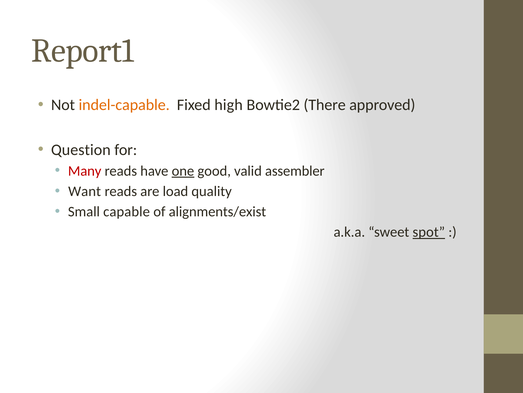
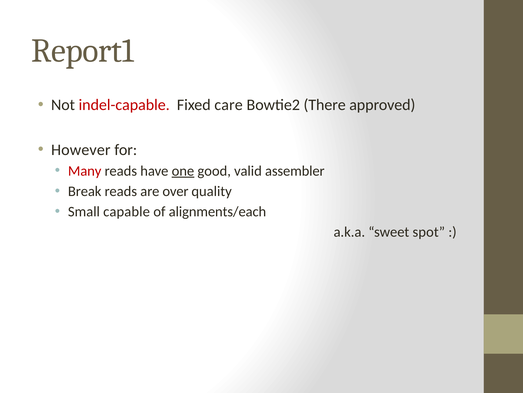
indel-capable colour: orange -> red
high: high -> care
Question: Question -> However
Want: Want -> Break
load: load -> over
alignments/exist: alignments/exist -> alignments/each
spot underline: present -> none
